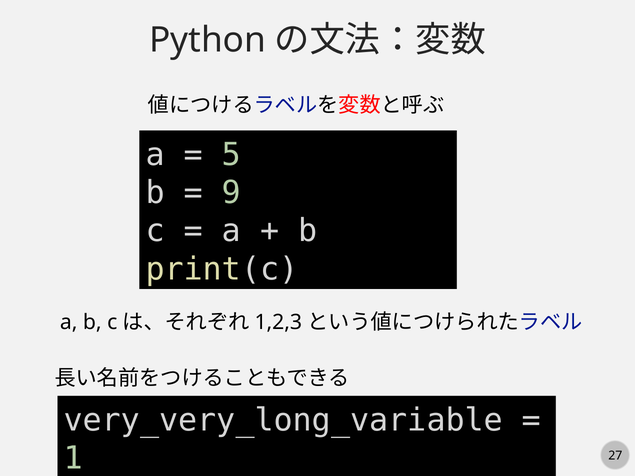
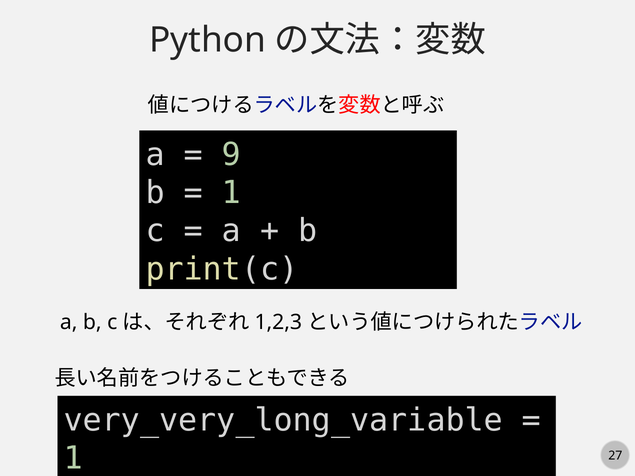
5: 5 -> 9
9 at (232, 193): 9 -> 1
